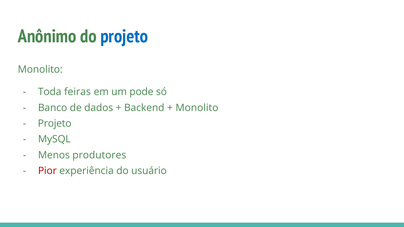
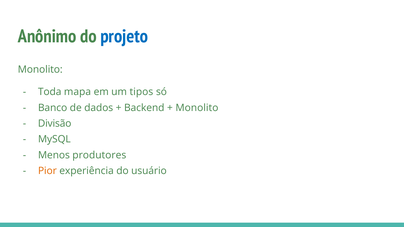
feiras: feiras -> mapa
pode: pode -> tipos
Projeto at (55, 124): Projeto -> Divisão
Pior colour: red -> orange
